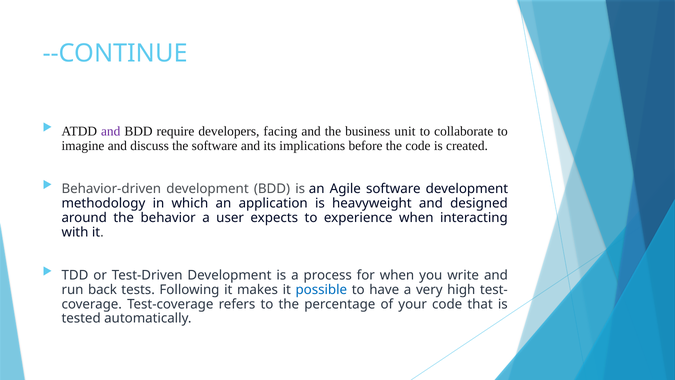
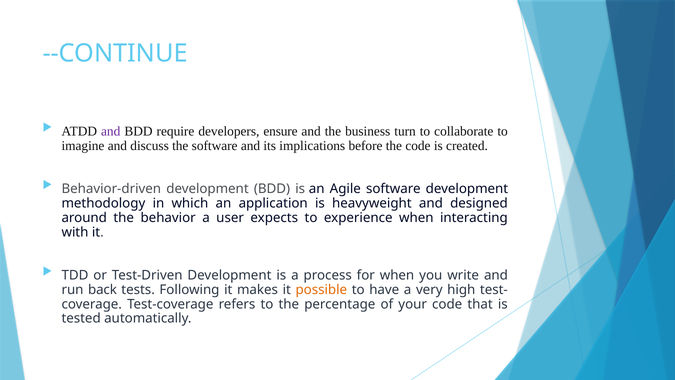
facing: facing -> ensure
unit: unit -> turn
possible colour: blue -> orange
